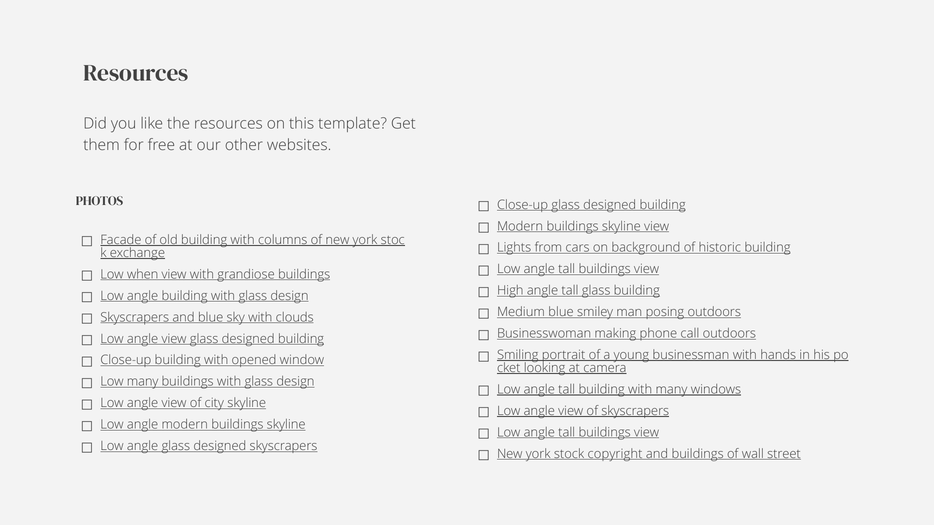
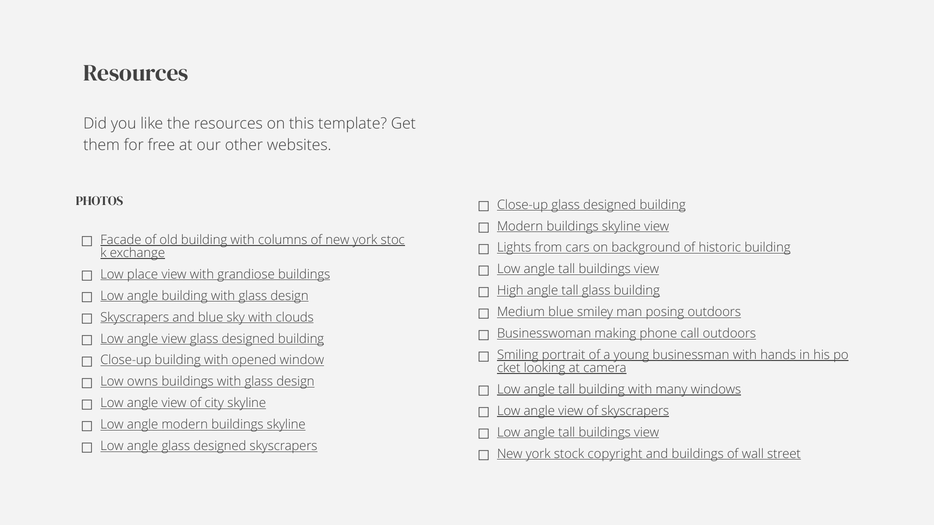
when: when -> place
Low many: many -> owns
